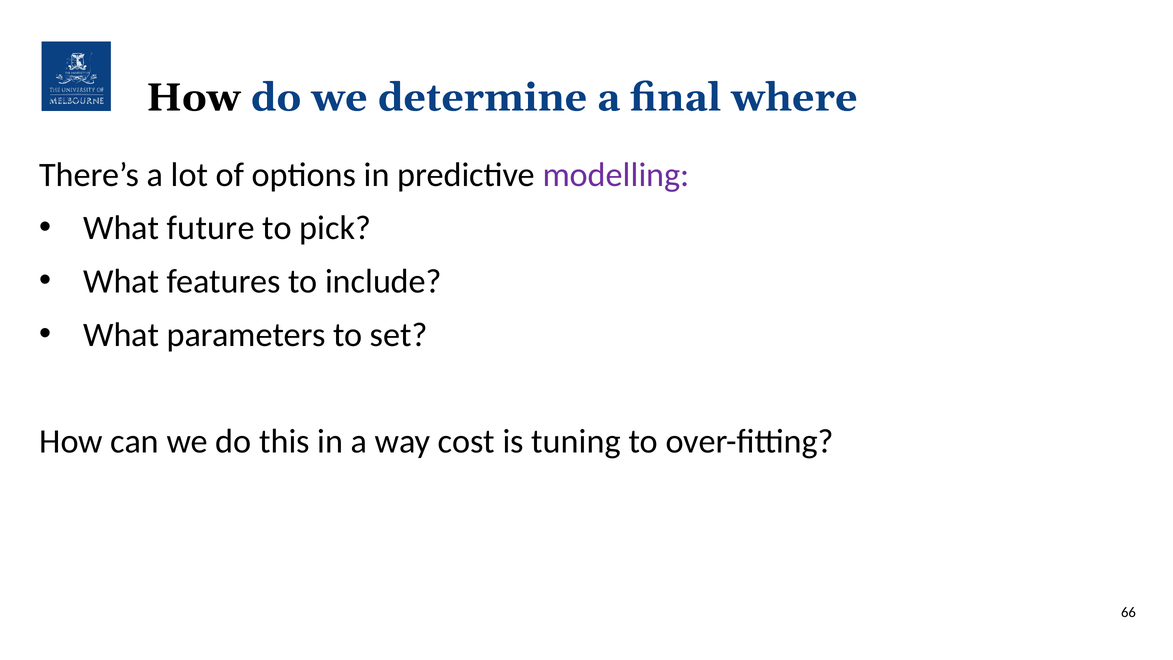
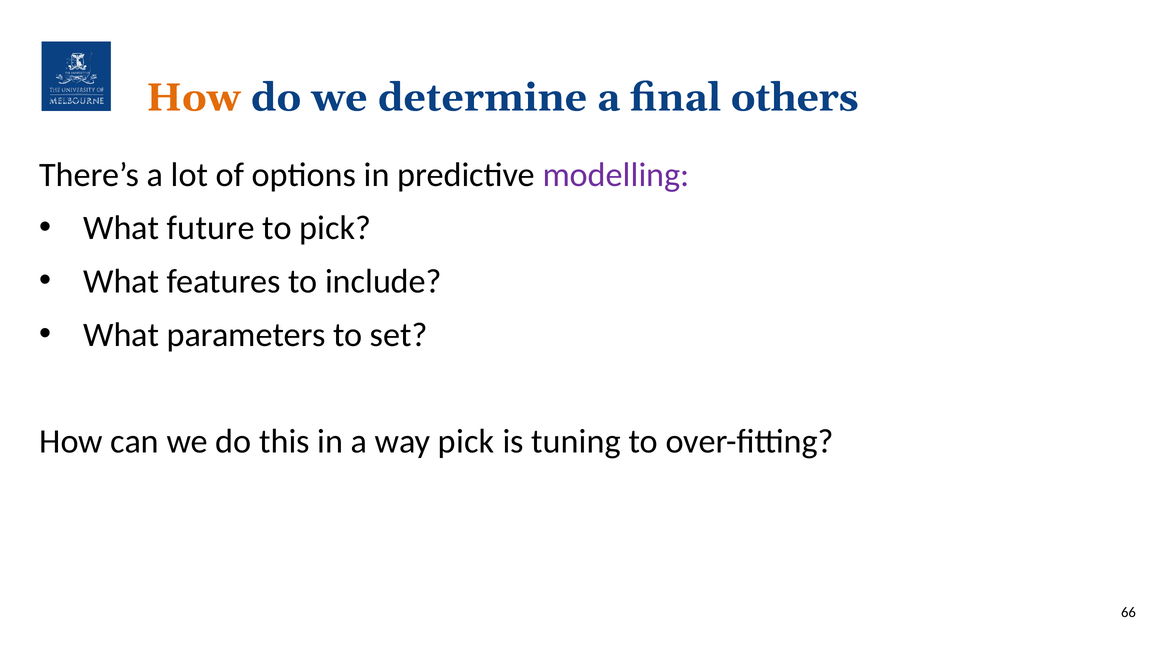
How at (193, 98) colour: black -> orange
where: where -> others
way cost: cost -> pick
